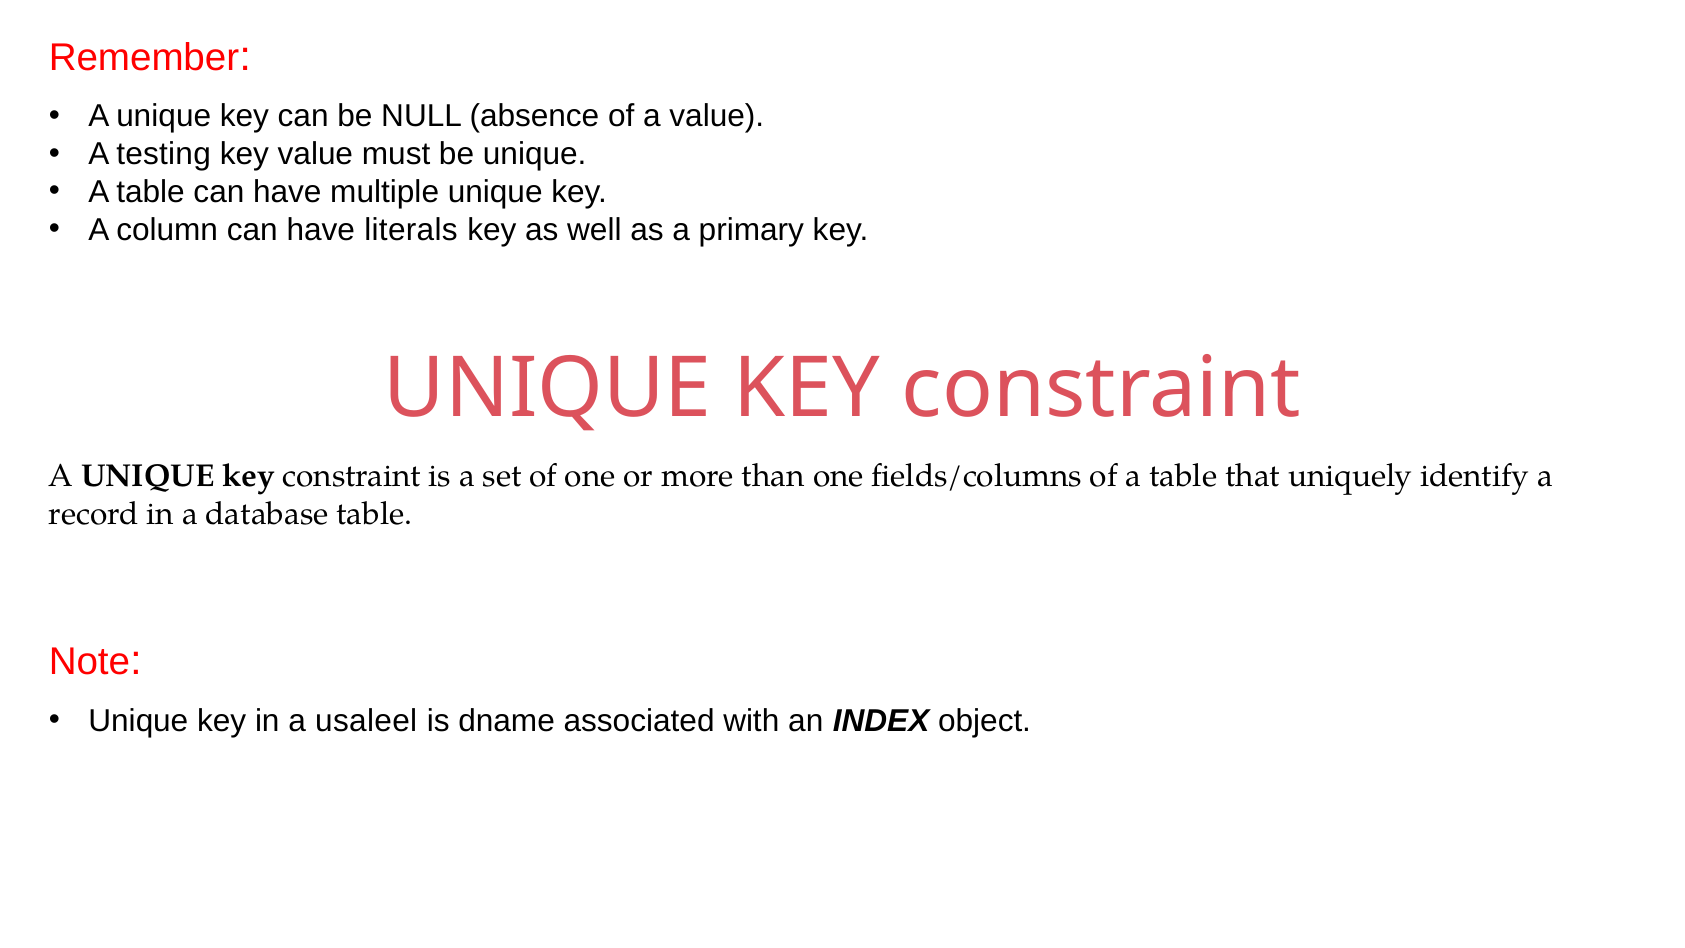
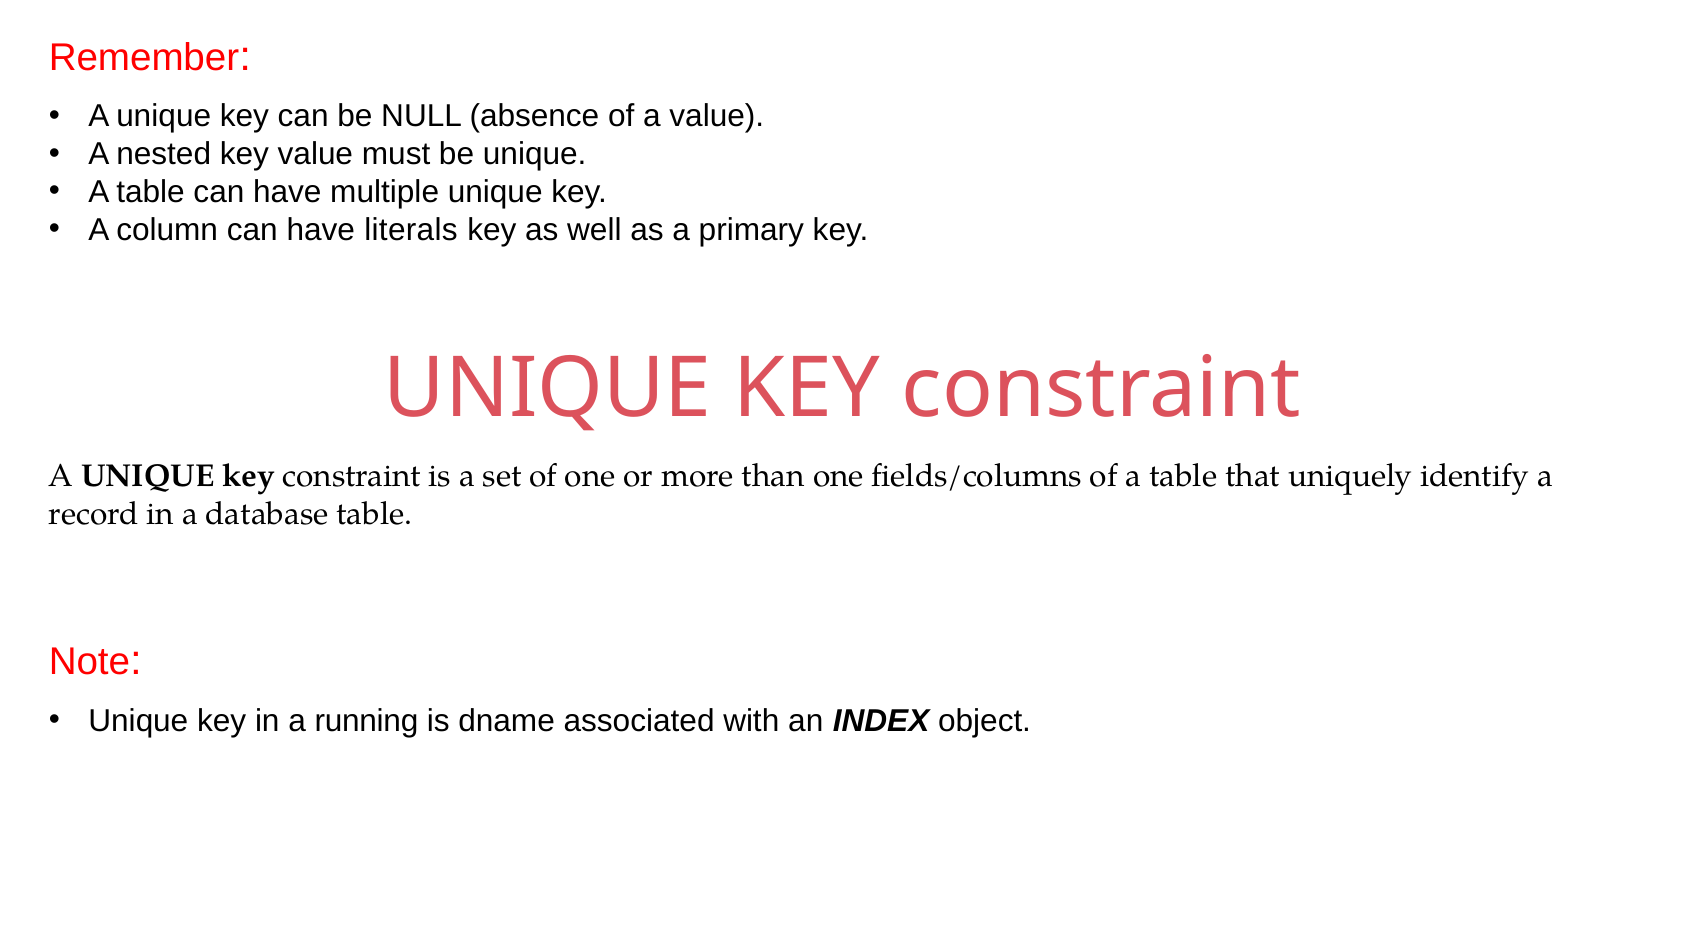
testing: testing -> nested
usaleel: usaleel -> running
